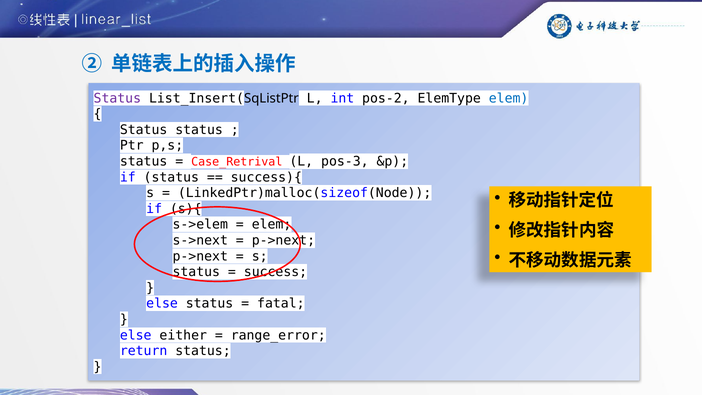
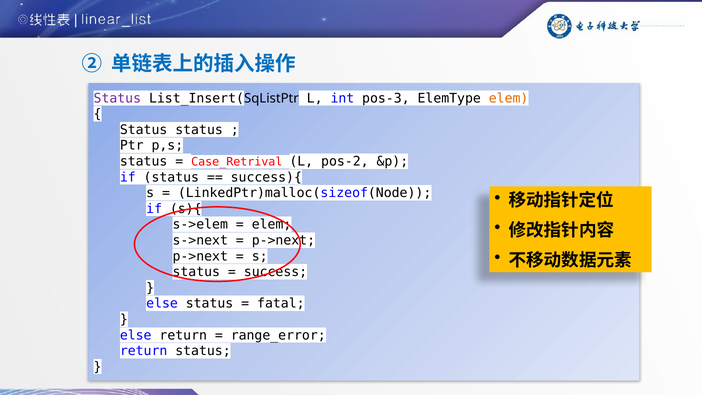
pos-2: pos-2 -> pos-3
elem at (509, 98) colour: blue -> orange
pos-3: pos-3 -> pos-2
else either: either -> return
